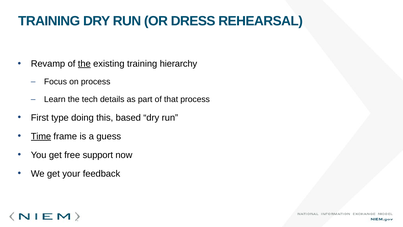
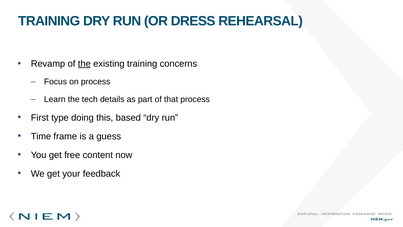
hierarchy: hierarchy -> concerns
Time underline: present -> none
support: support -> content
